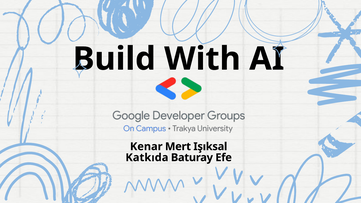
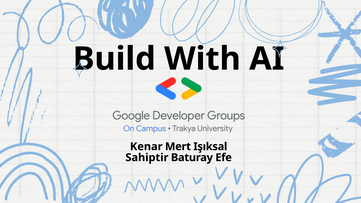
Katkıda: Katkıda -> Sahiptir
